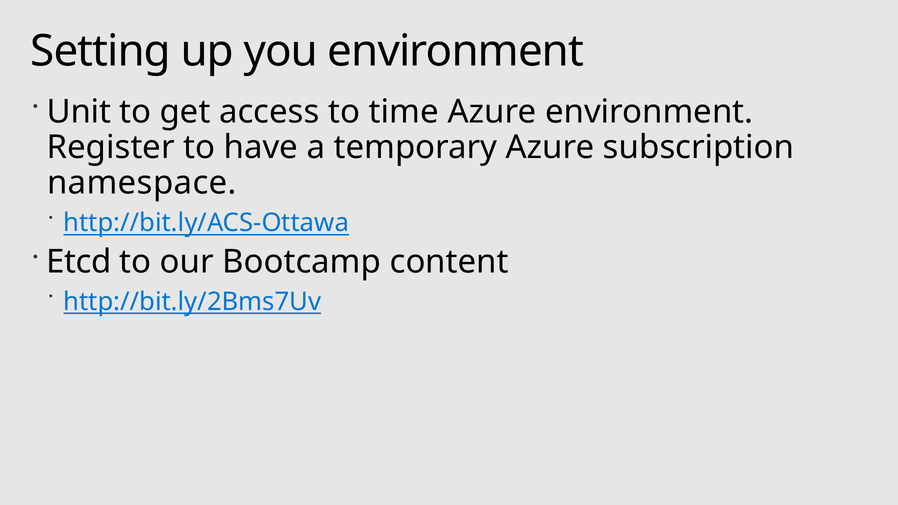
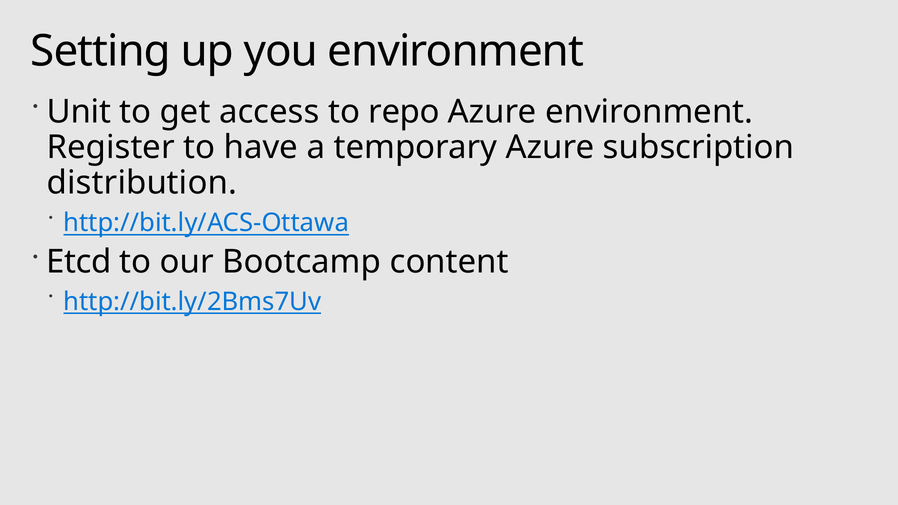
time: time -> repo
namespace: namespace -> distribution
